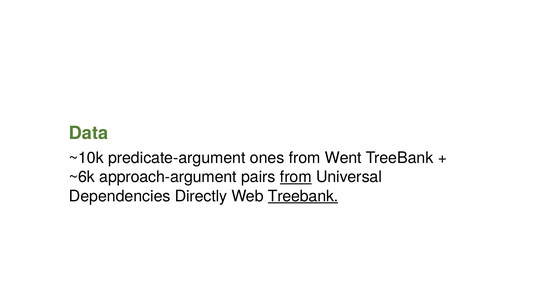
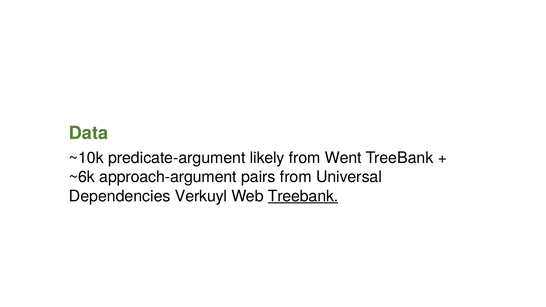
ones: ones -> likely
from at (296, 177) underline: present -> none
Directly: Directly -> Verkuyl
